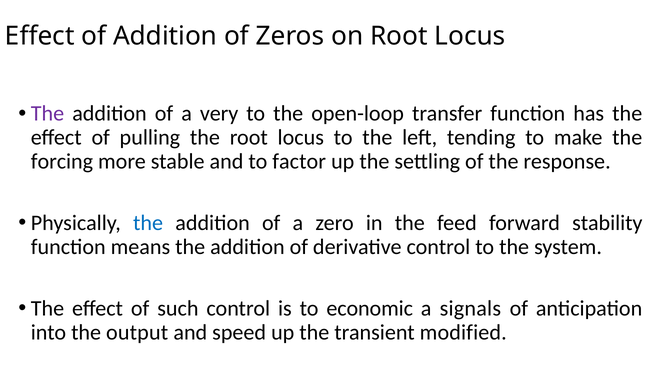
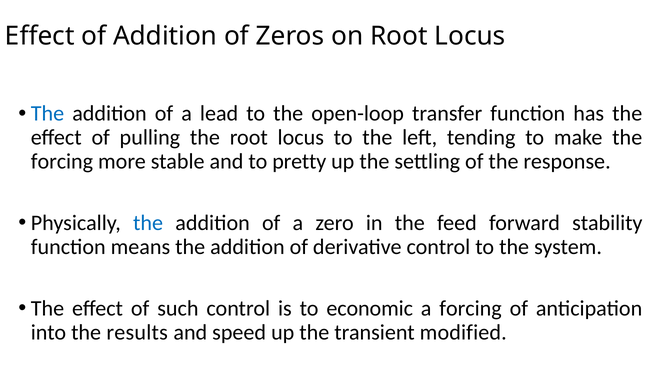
The at (47, 114) colour: purple -> blue
very: very -> lead
factor: factor -> pretty
a signals: signals -> forcing
output: output -> results
